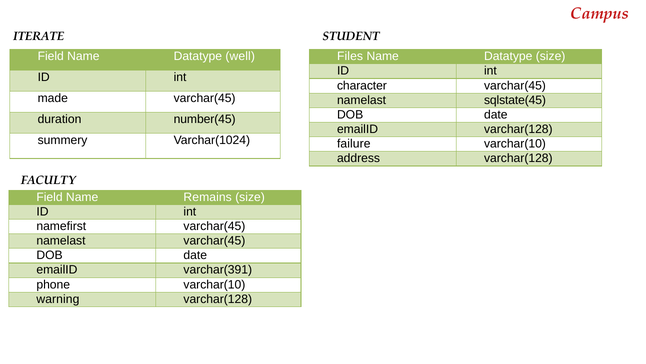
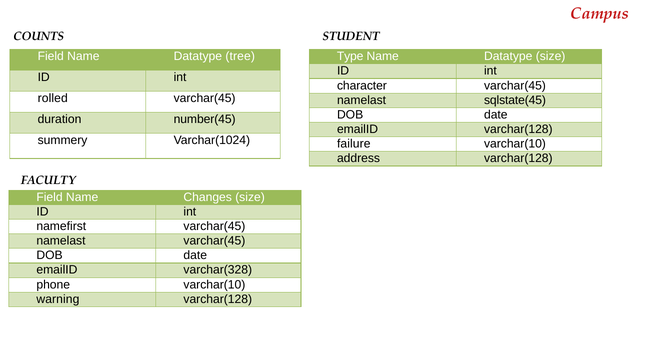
ITERATE: ITERATE -> COUNTS
well: well -> tree
Files: Files -> Type
made: made -> rolled
Remains: Remains -> Changes
varchar(391: varchar(391 -> varchar(328
